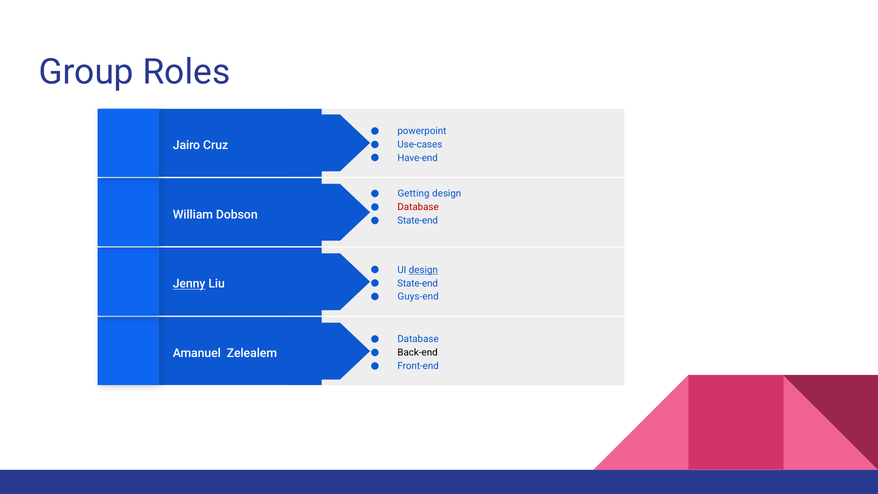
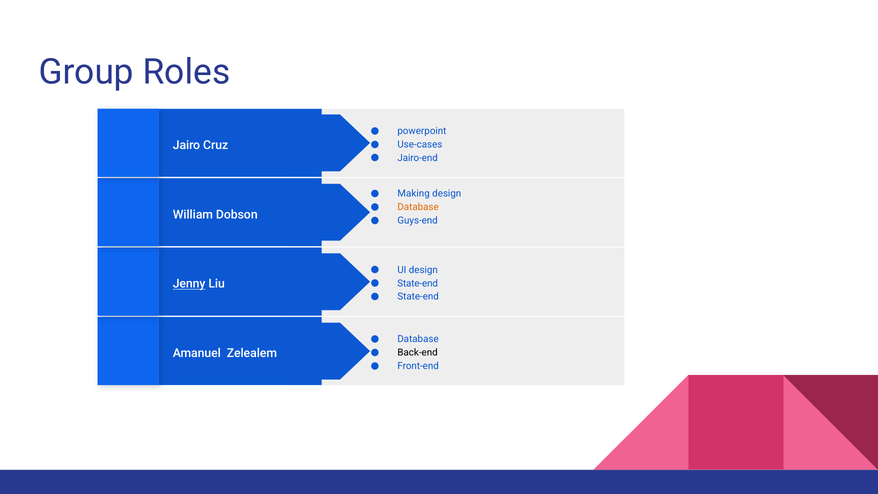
Have-end: Have-end -> Jairo-end
Getting: Getting -> Making
Database at (418, 207) colour: red -> orange
State-end at (418, 221): State-end -> Guys-end
design at (423, 270) underline: present -> none
Guys-end at (418, 297): Guys-end -> State-end
